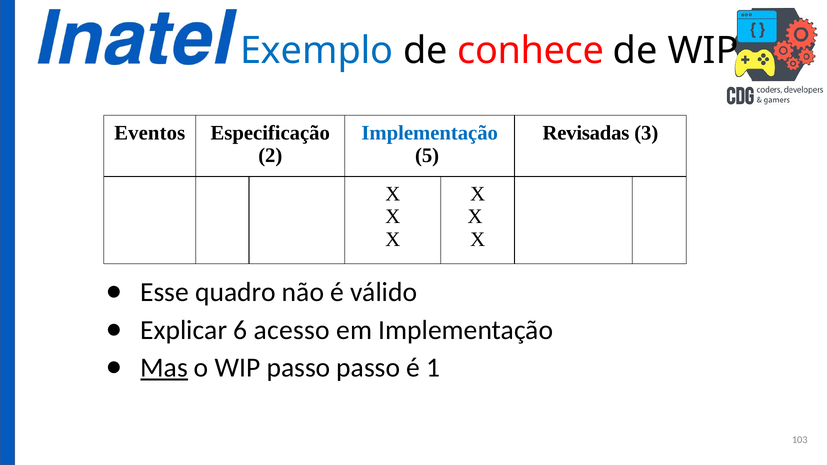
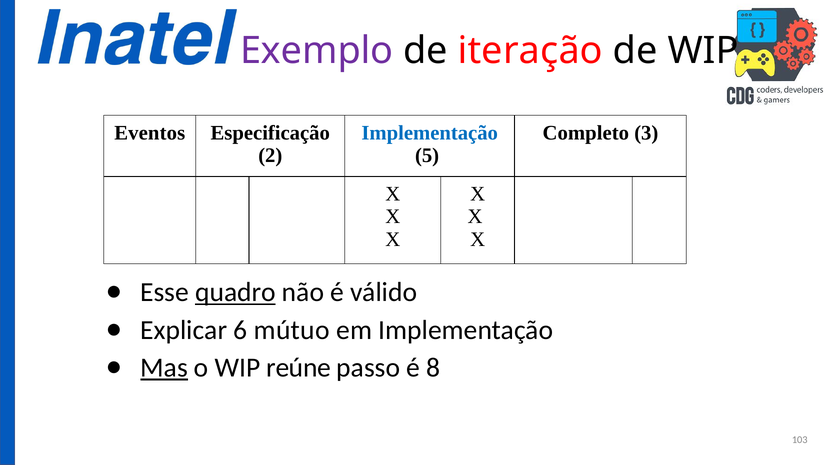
Exemplo colour: blue -> purple
conhece: conhece -> iteração
Revisadas: Revisadas -> Completo
quadro underline: none -> present
acesso: acesso -> mútuo
WIP passo: passo -> reúne
1: 1 -> 8
